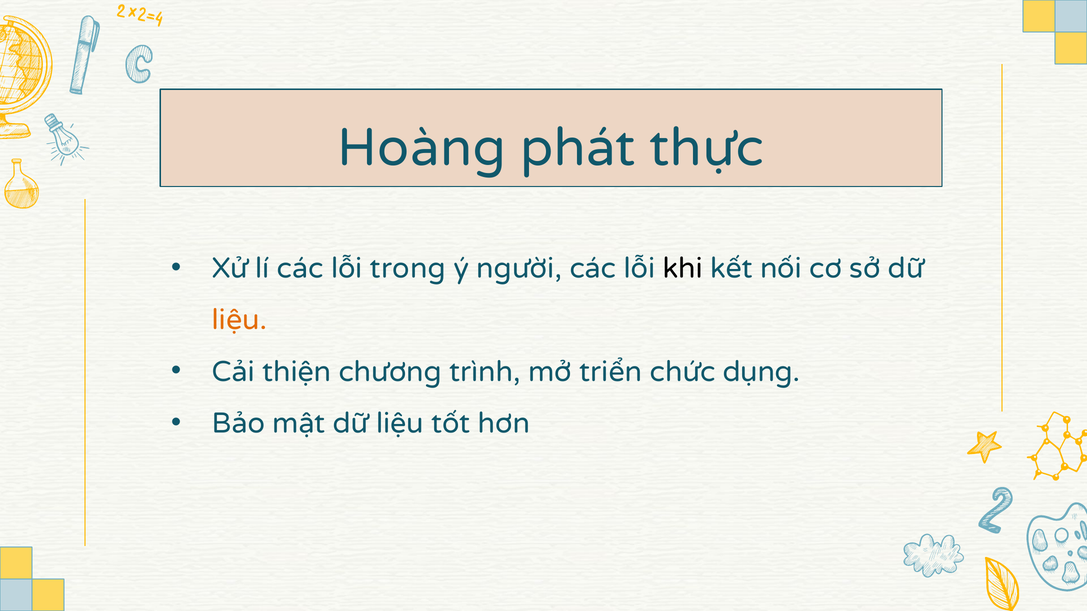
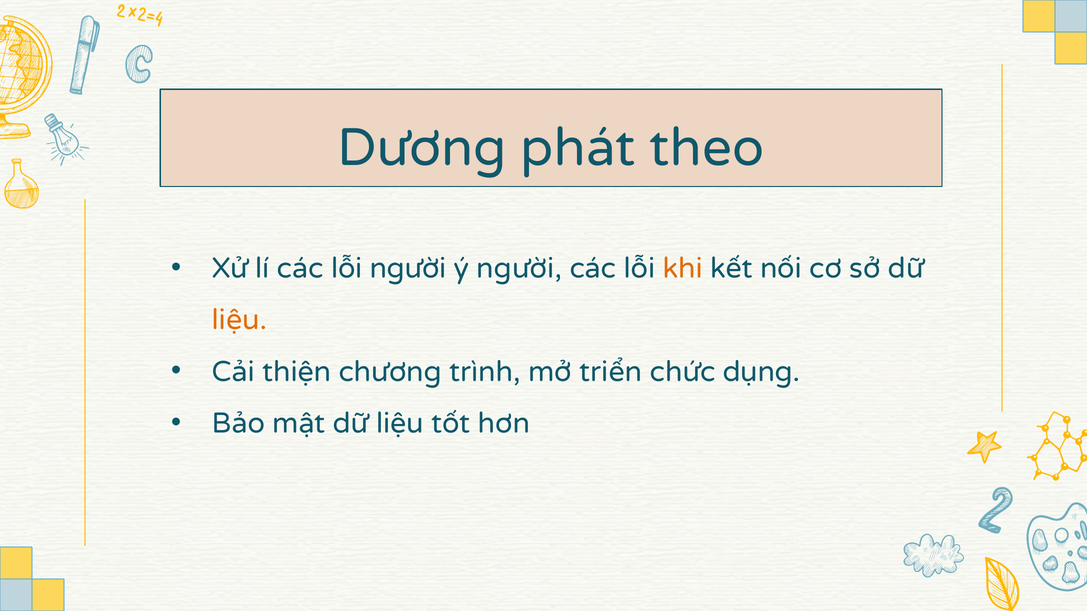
Hoàng: Hoàng -> Dương
thực: thực -> theo
lỗi trong: trong -> người
khi colour: black -> orange
